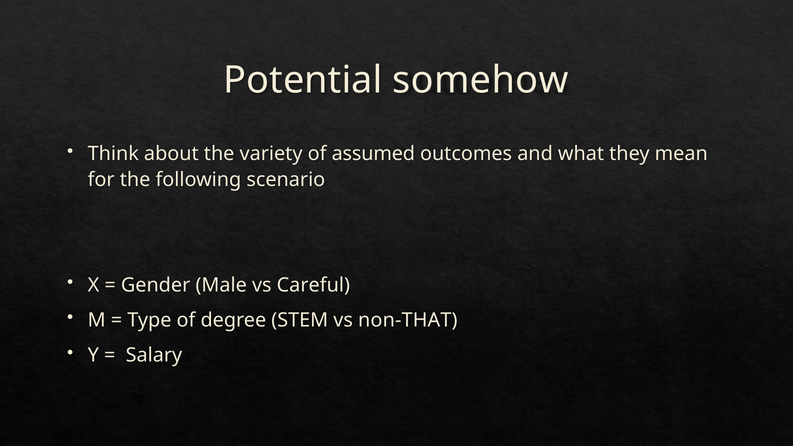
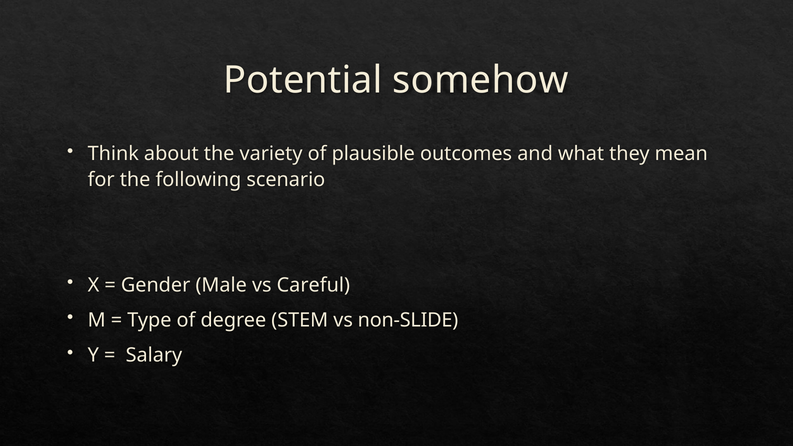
assumed: assumed -> plausible
non-THAT: non-THAT -> non-SLIDE
